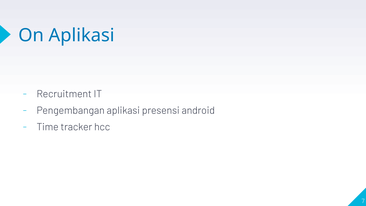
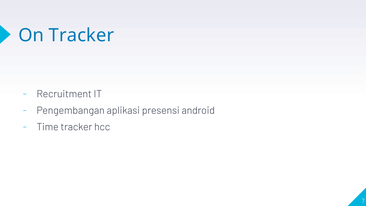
On Aplikasi: Aplikasi -> Tracker
